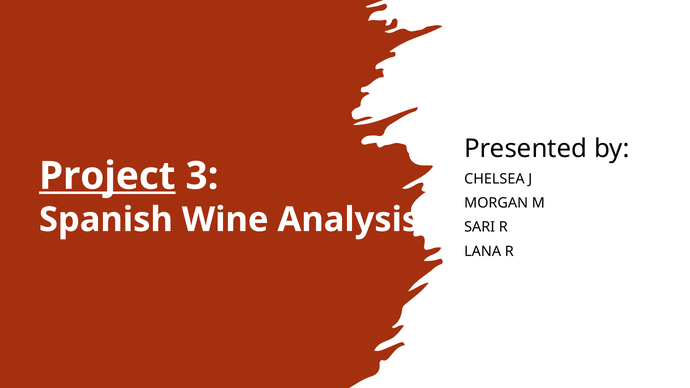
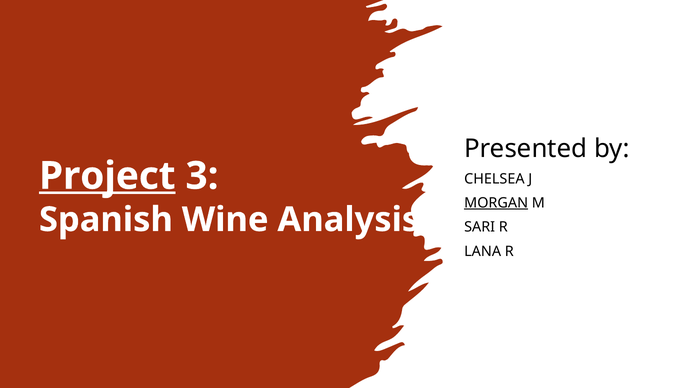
MORGAN underline: none -> present
